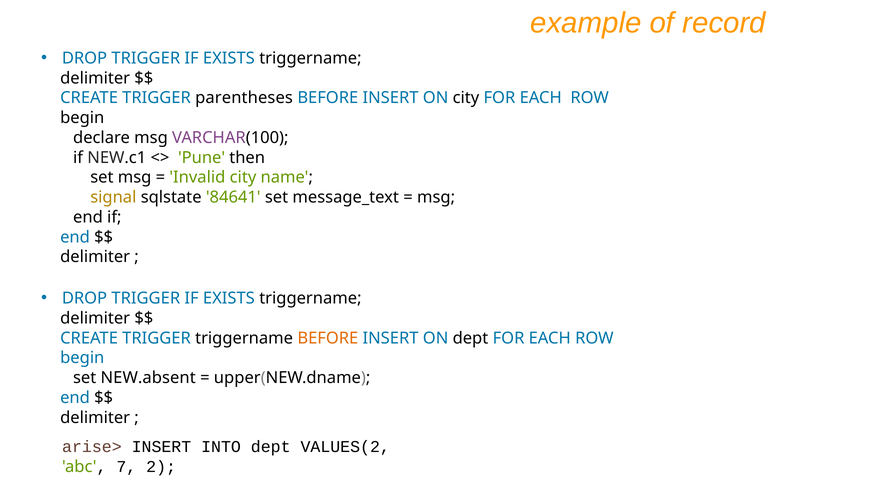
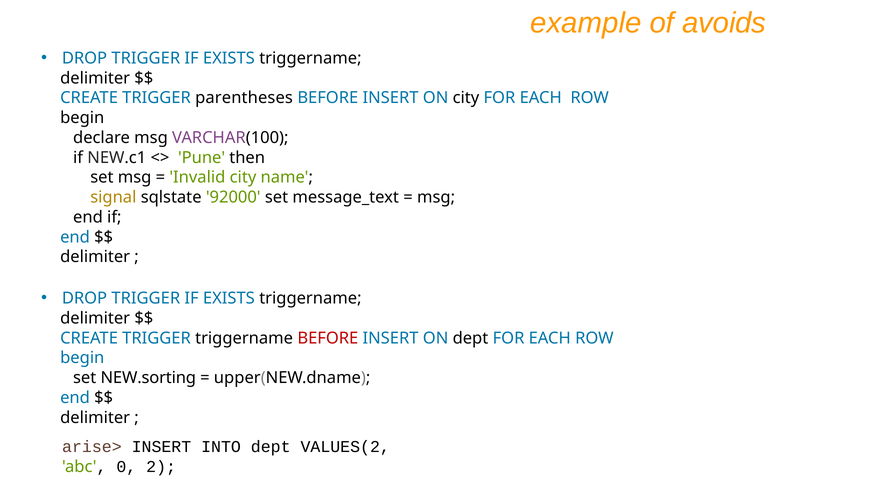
record: record -> avoids
84641: 84641 -> 92000
BEFORE at (328, 338) colour: orange -> red
NEW.absent: NEW.absent -> NEW.sorting
7: 7 -> 0
